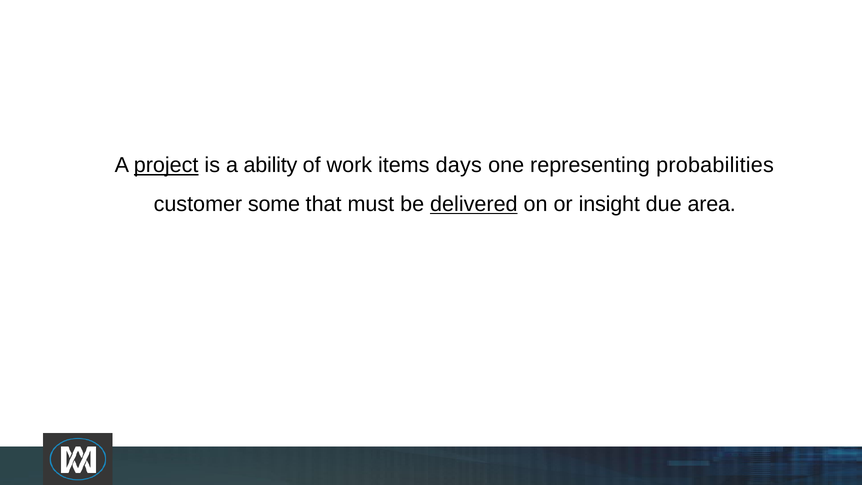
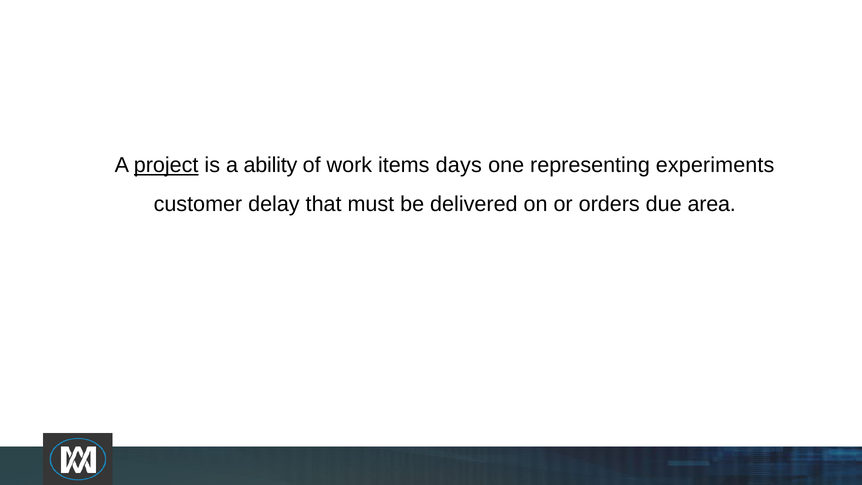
probabilities: probabilities -> experiments
some: some -> delay
delivered underline: present -> none
insight: insight -> orders
